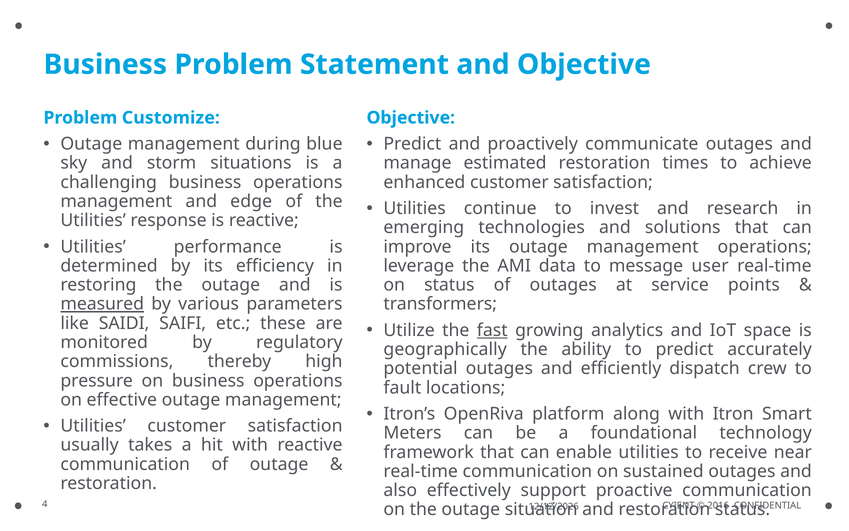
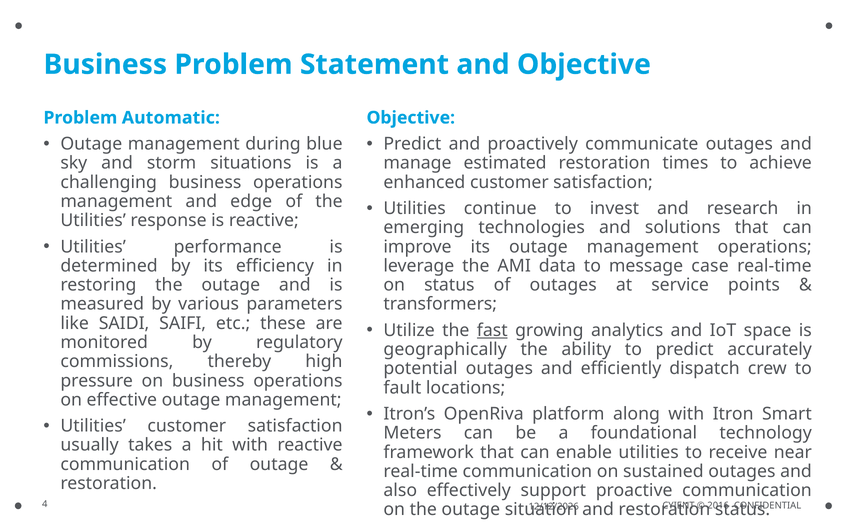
Customize: Customize -> Automatic
user: user -> case
measured underline: present -> none
